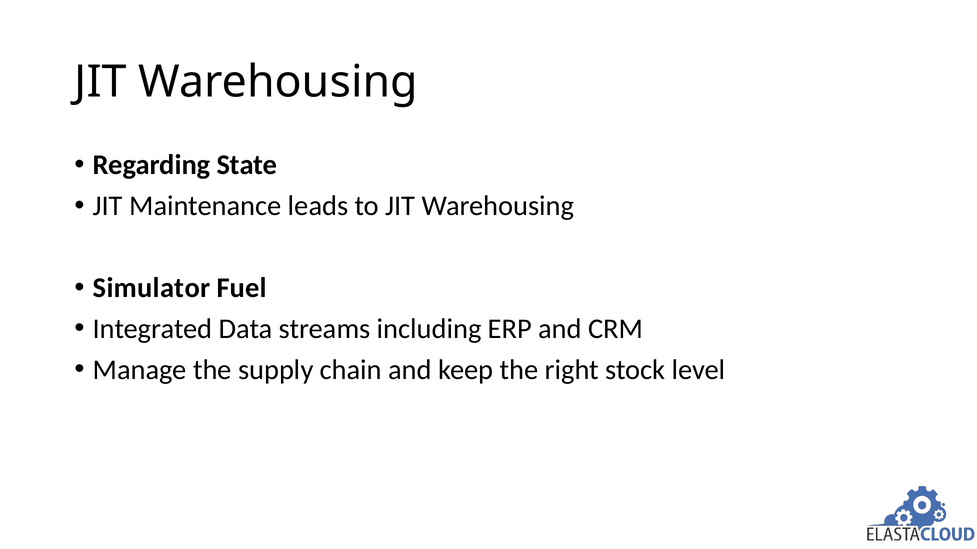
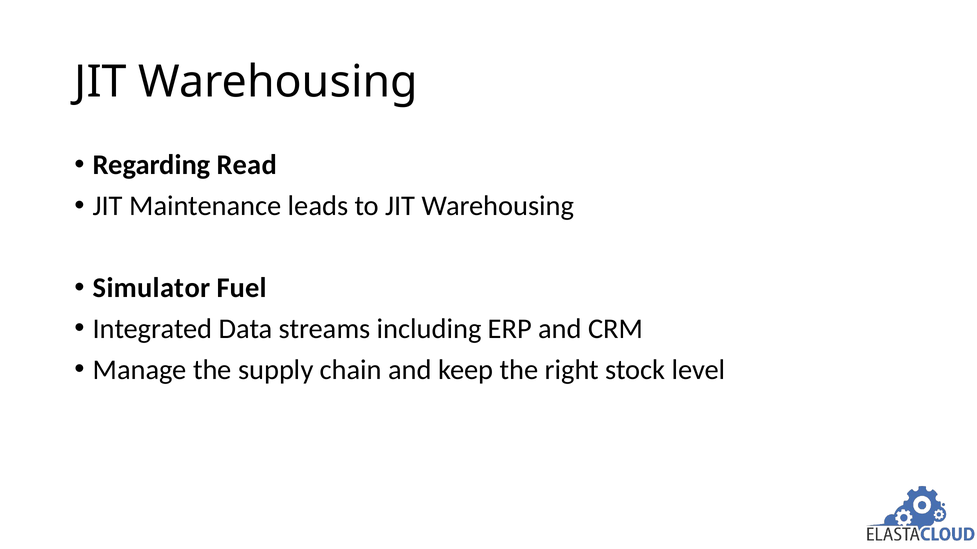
State: State -> Read
